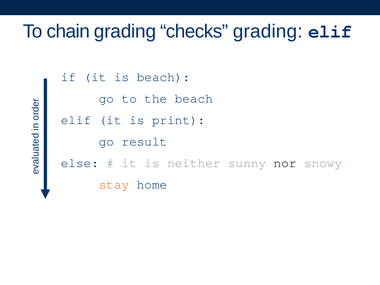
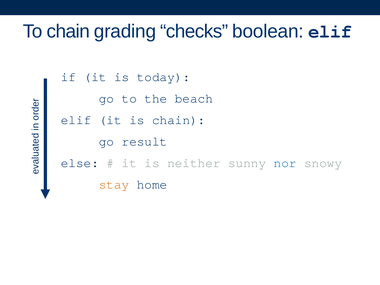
checks grading: grading -> boolean
is beach: beach -> today
is print: print -> chain
nor colour: black -> blue
